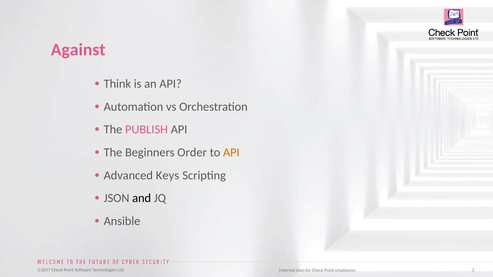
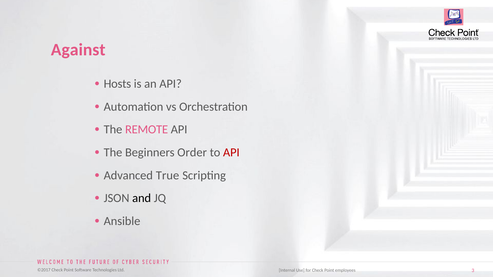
Think: Think -> Hosts
PUBLISH: PUBLISH -> REMOTE
API at (231, 153) colour: orange -> red
Keys: Keys -> True
